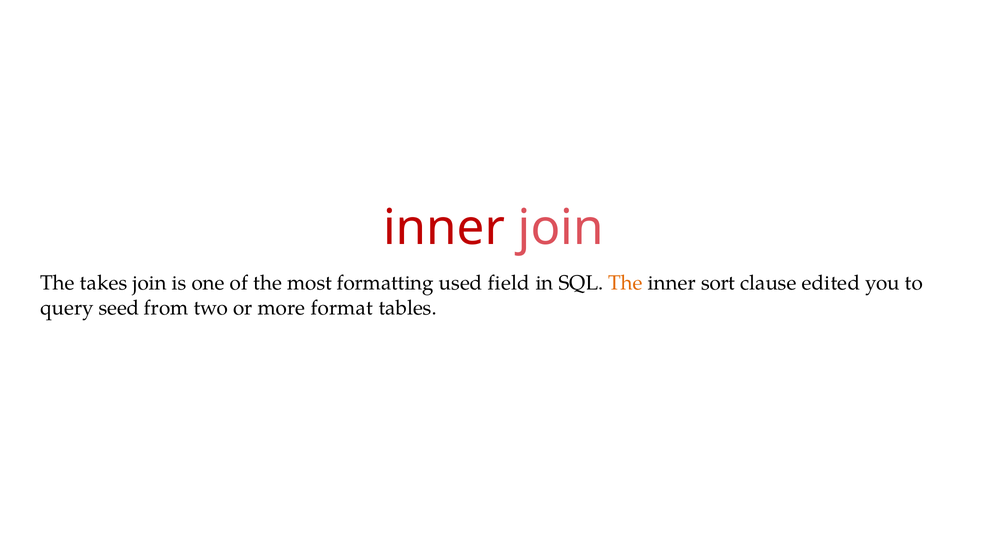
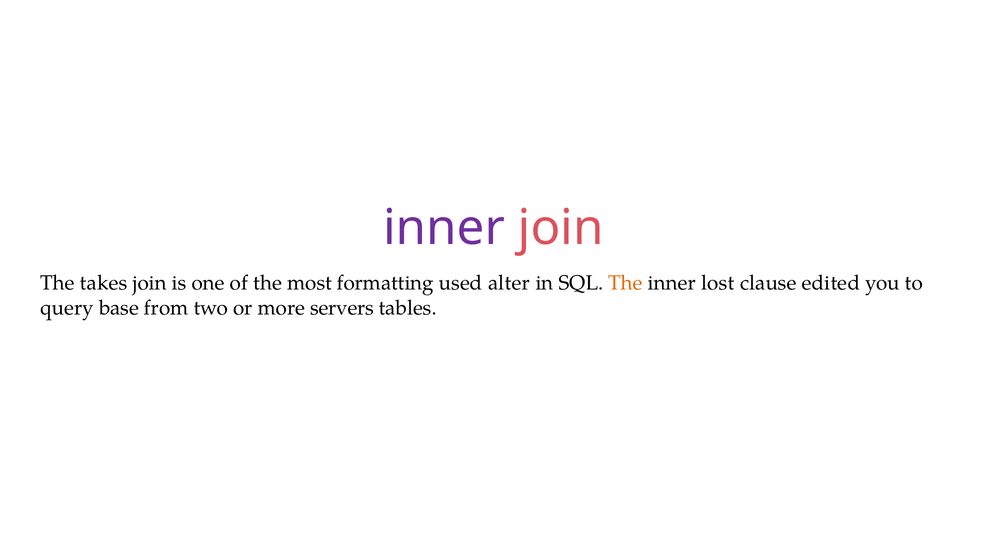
inner at (444, 228) colour: red -> purple
field: field -> alter
sort: sort -> lost
seed: seed -> base
format: format -> servers
